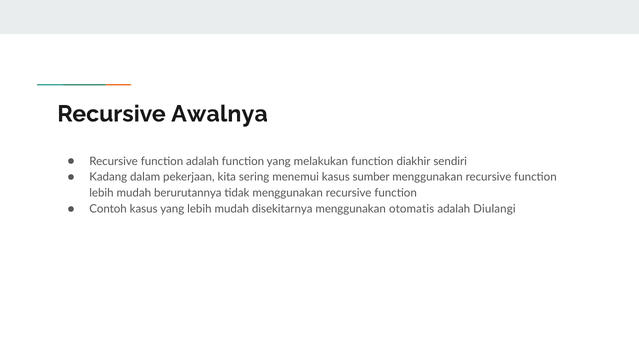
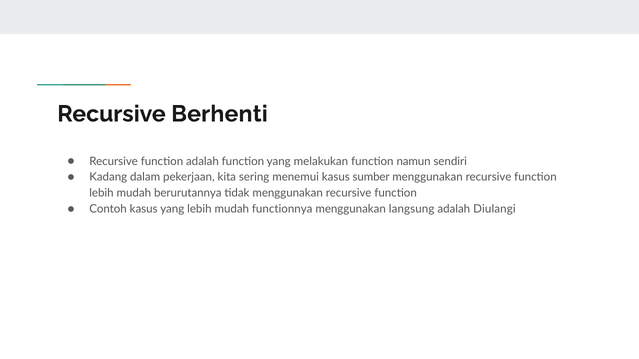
Awalnya: Awalnya -> Berhenti
diakhir: diakhir -> namun
disekitarnya: disekitarnya -> functionnya
otomatis: otomatis -> langsung
